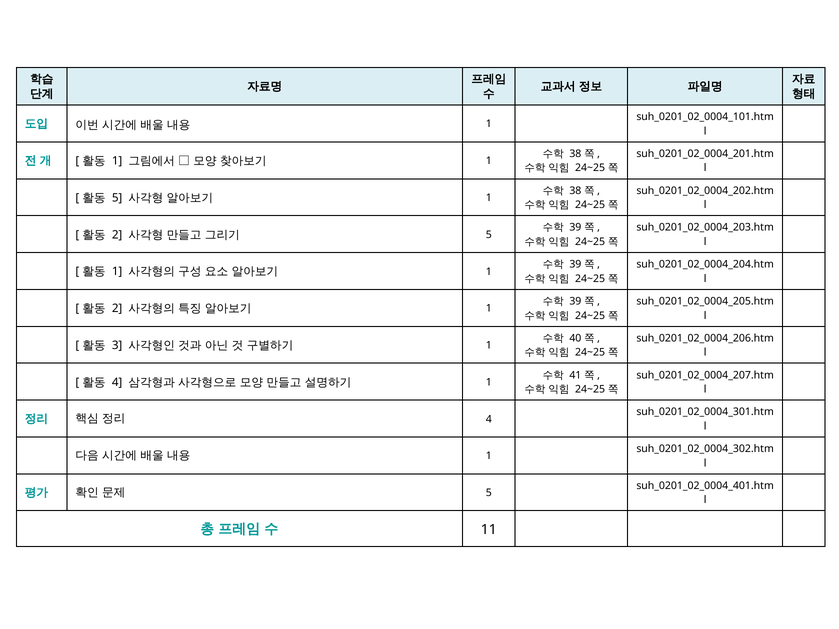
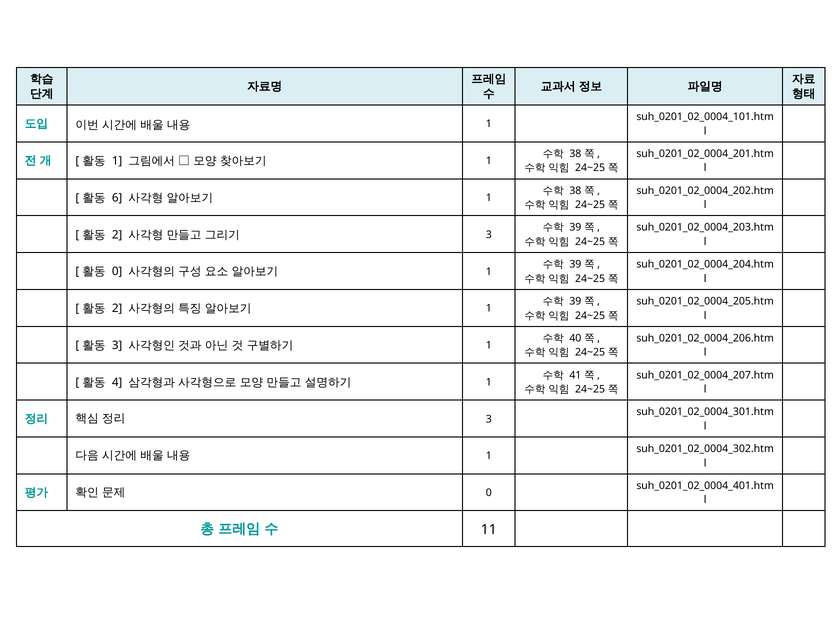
5 at (117, 198): 5 -> 6
5 at (489, 235): 5 -> 3
1 at (117, 272): 1 -> 0
4 at (489, 419): 4 -> 3
5 at (489, 493): 5 -> 0
